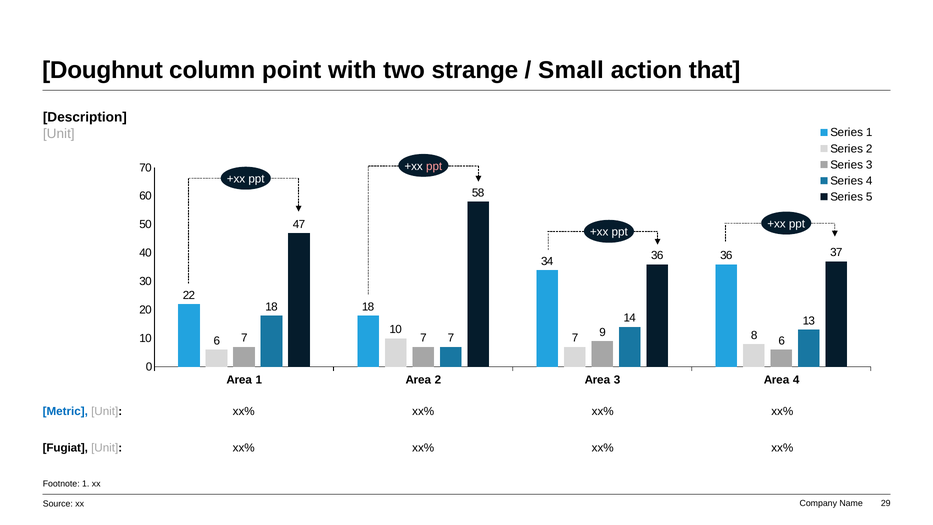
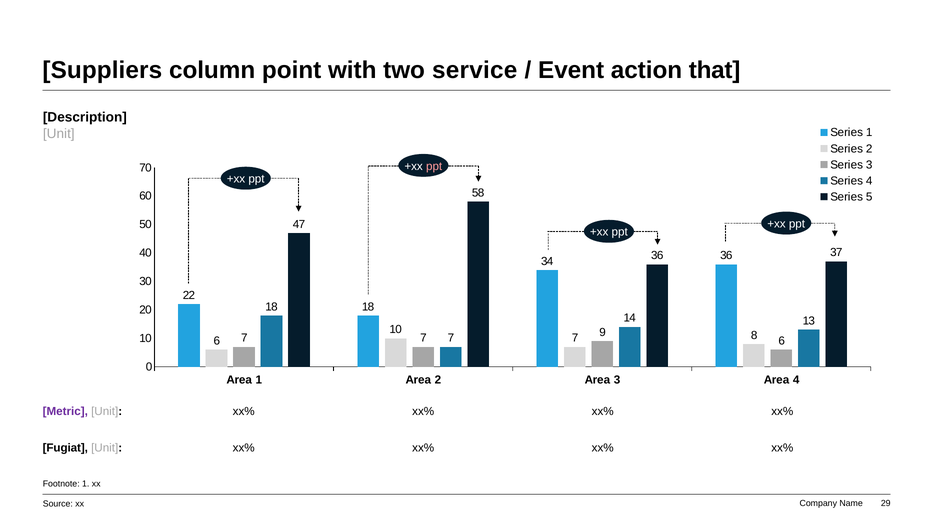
Doughnut: Doughnut -> Suppliers
strange: strange -> service
Small: Small -> Event
Metric colour: blue -> purple
